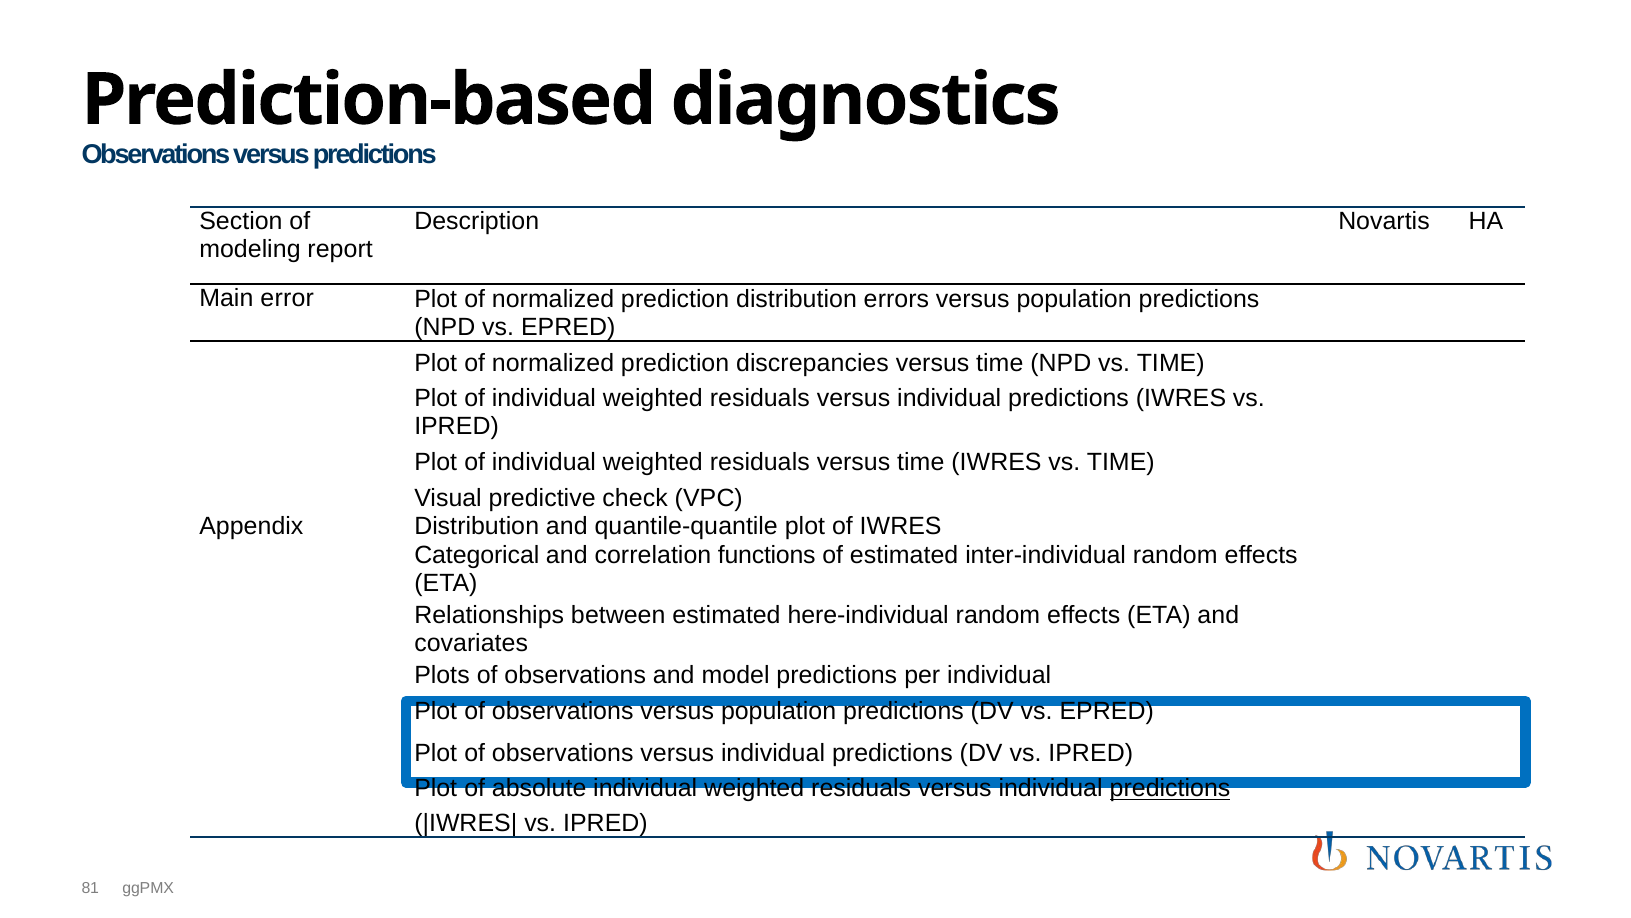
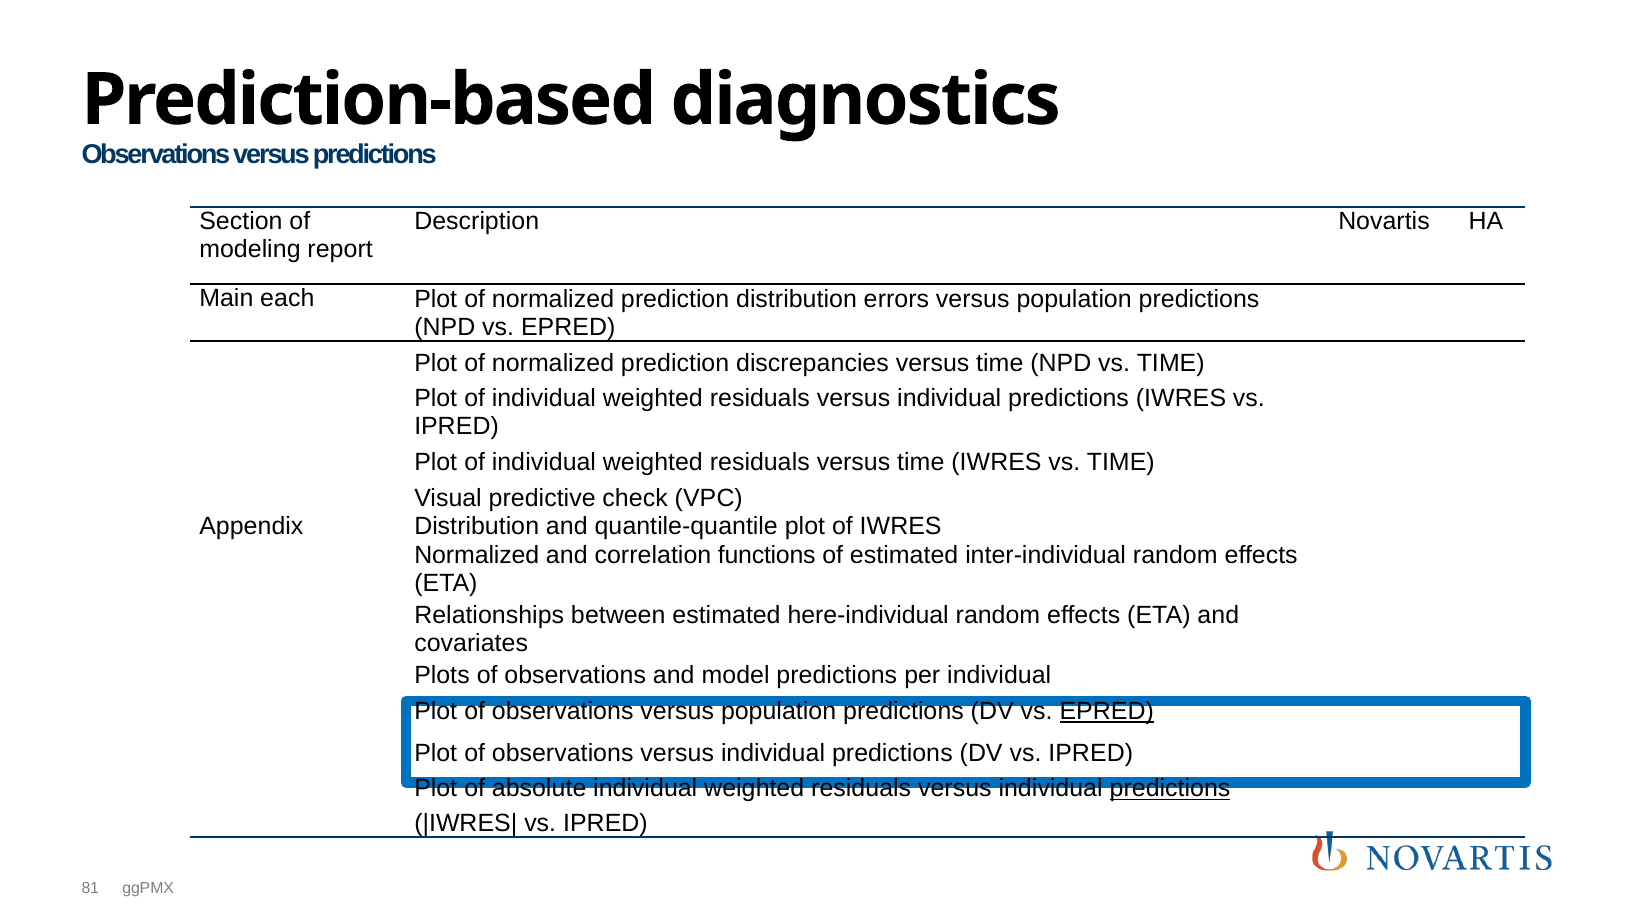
error: error -> each
Categorical at (477, 555): Categorical -> Normalized
EPRED at (1107, 711) underline: none -> present
